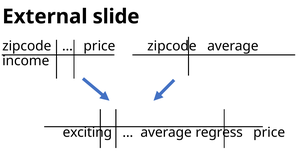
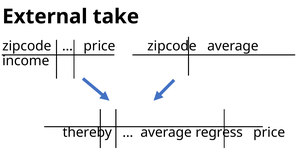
slide: slide -> take
exciting: exciting -> thereby
